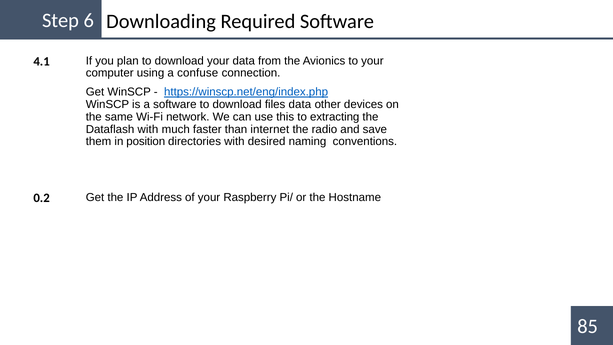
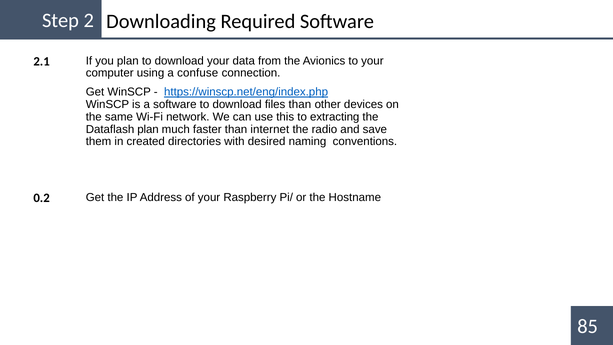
6: 6 -> 2
4.1: 4.1 -> 2.1
files data: data -> than
Dataflash with: with -> plan
position: position -> created
